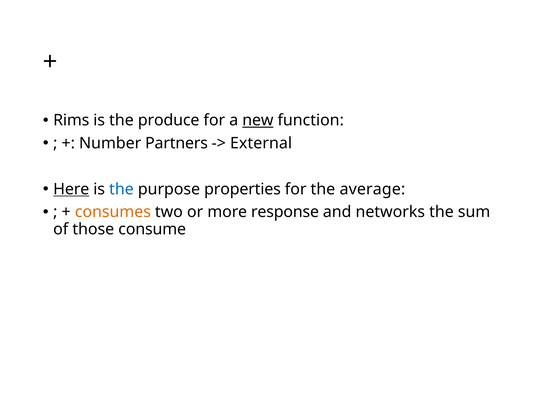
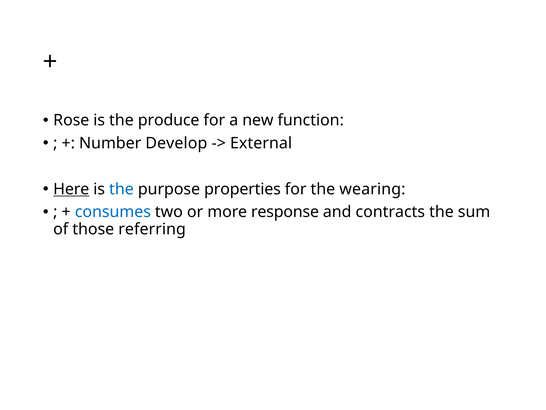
Rims: Rims -> Rose
new underline: present -> none
Partners: Partners -> Develop
average: average -> wearing
consumes colour: orange -> blue
networks: networks -> contracts
consume: consume -> referring
